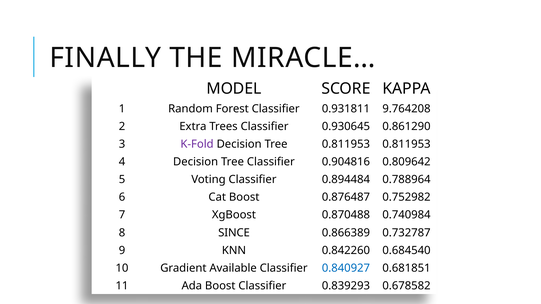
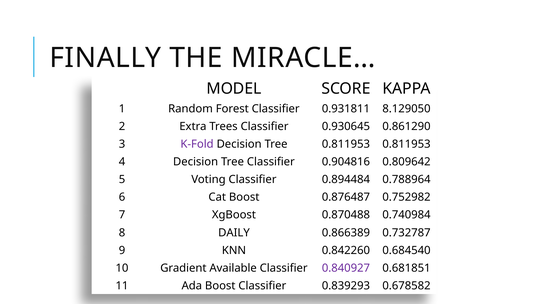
9.764208: 9.764208 -> 8.129050
SINCE: SINCE -> DAILY
0.840927 colour: blue -> purple
